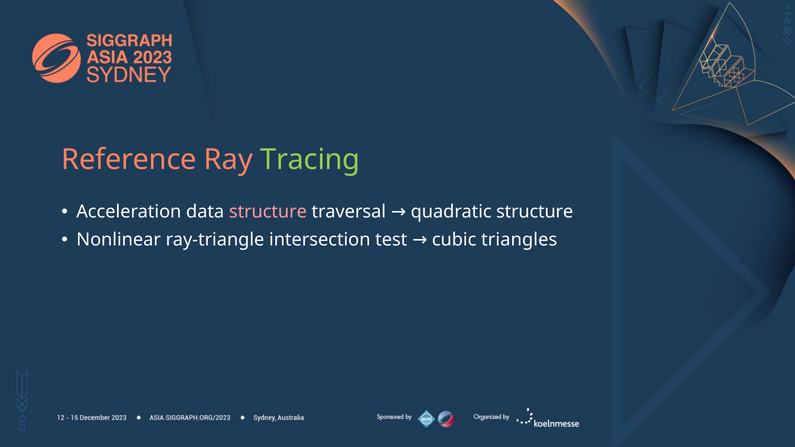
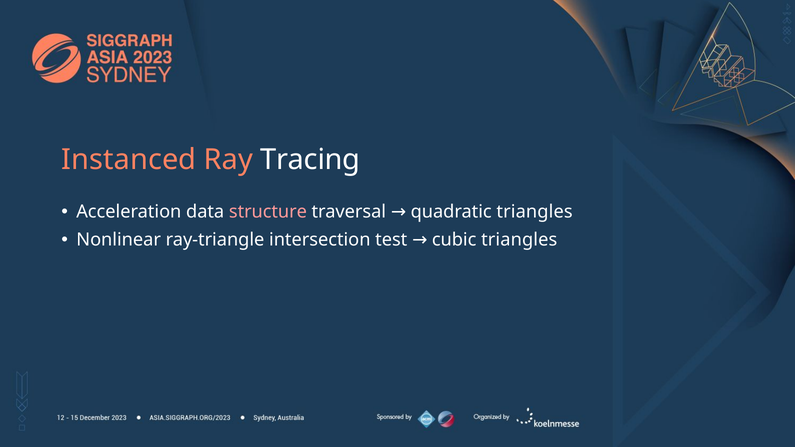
Reference: Reference -> Instanced
Tracing colour: light green -> white
quadratic structure: structure -> triangles
